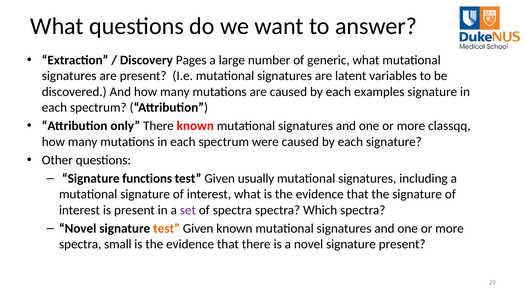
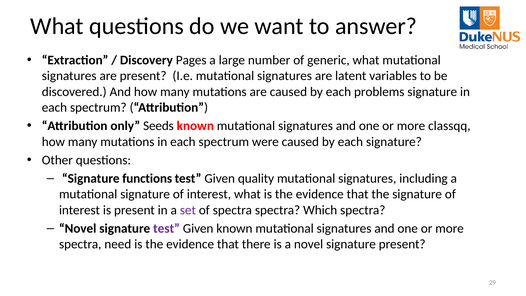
examples: examples -> problems
only There: There -> Seeds
usually: usually -> quality
test at (167, 228) colour: orange -> purple
small: small -> need
